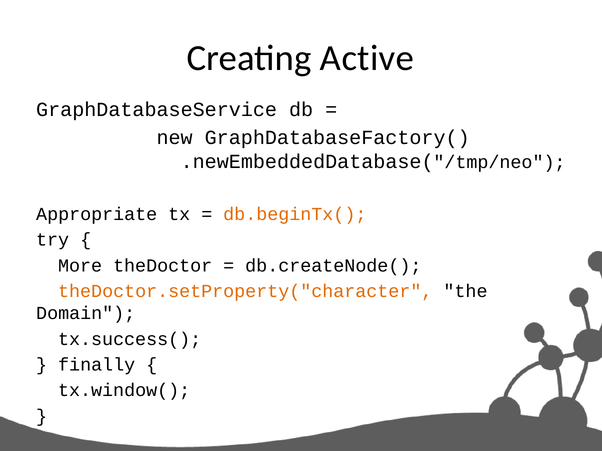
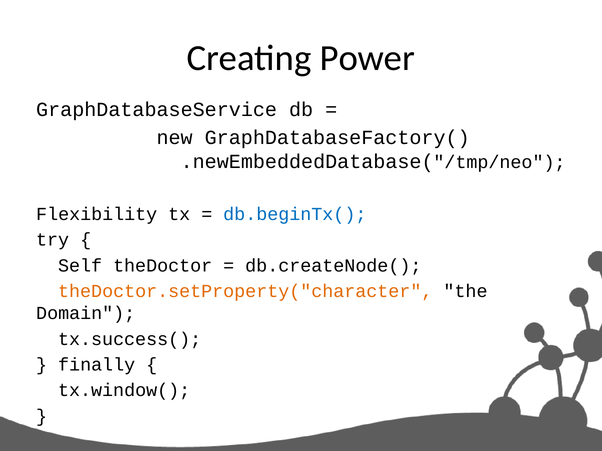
Active: Active -> Power
Appropriate: Appropriate -> Flexibility
db.beginTx( colour: orange -> blue
More: More -> Self
